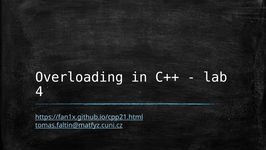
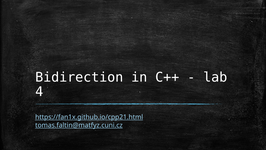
Overloading: Overloading -> Bidirection
